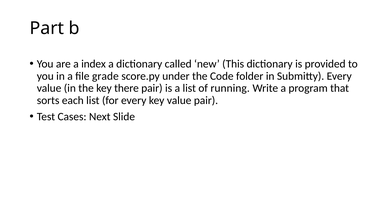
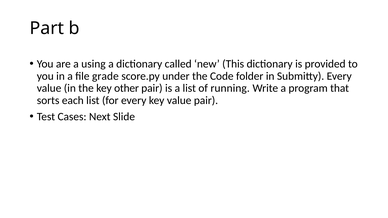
index: index -> using
there: there -> other
